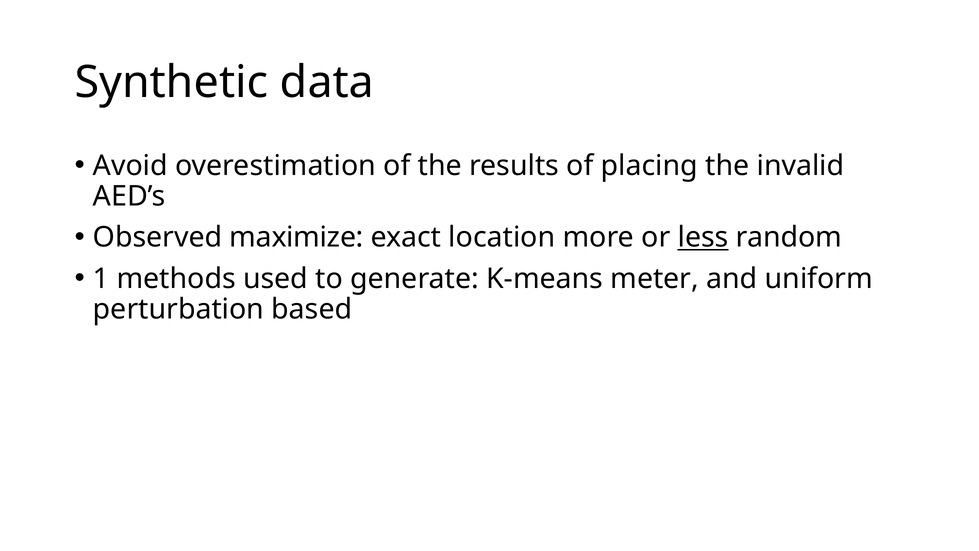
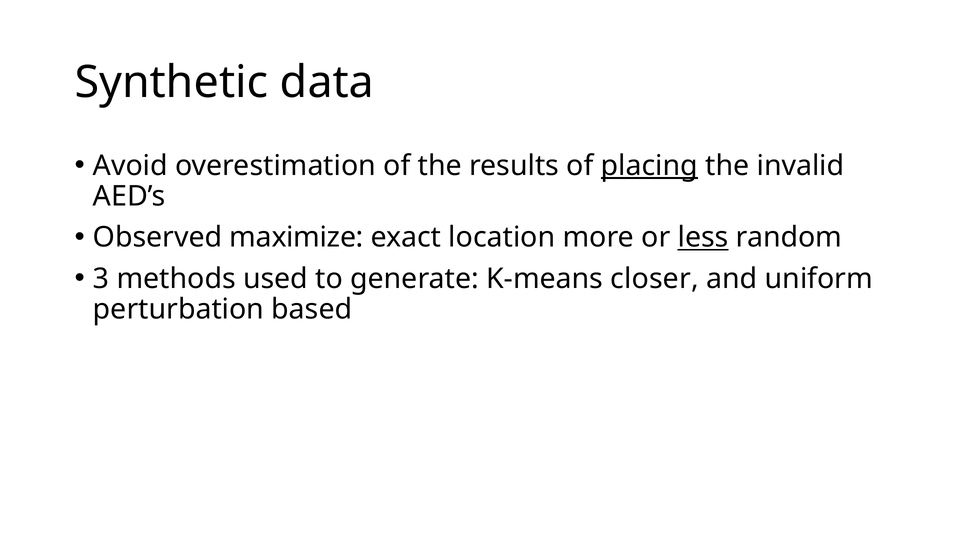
placing underline: none -> present
1: 1 -> 3
meter: meter -> closer
